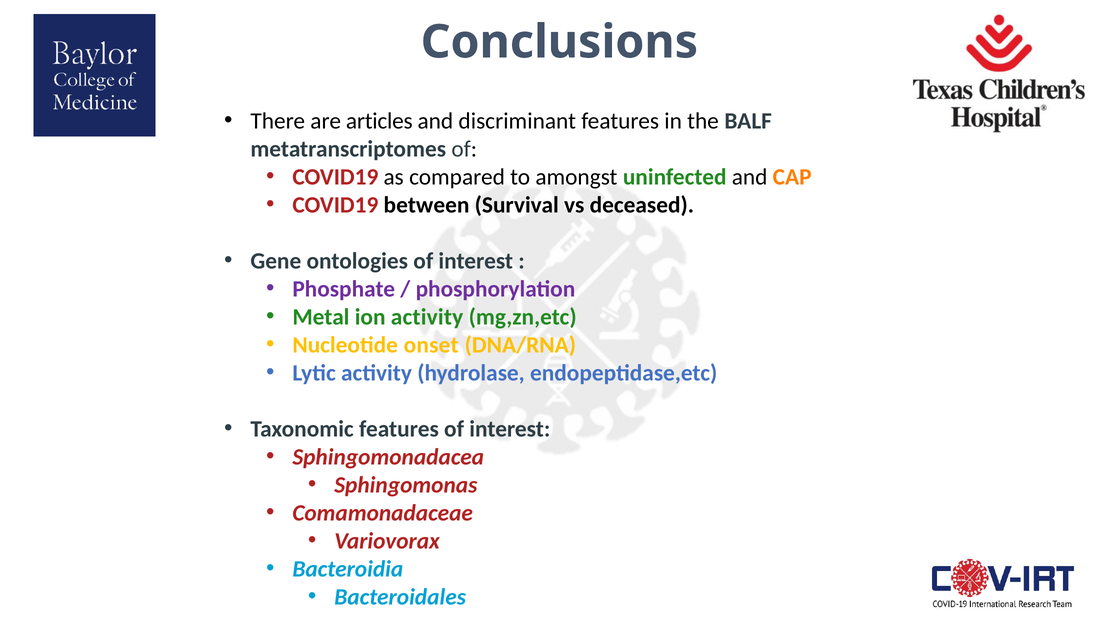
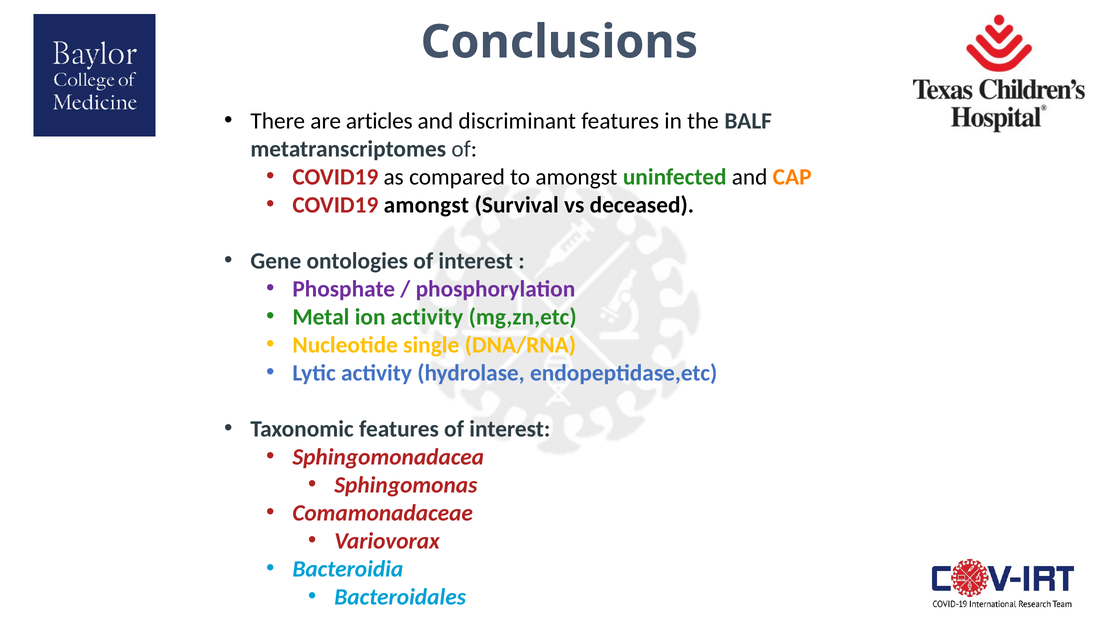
COVID19 between: between -> amongst
onset: onset -> single
